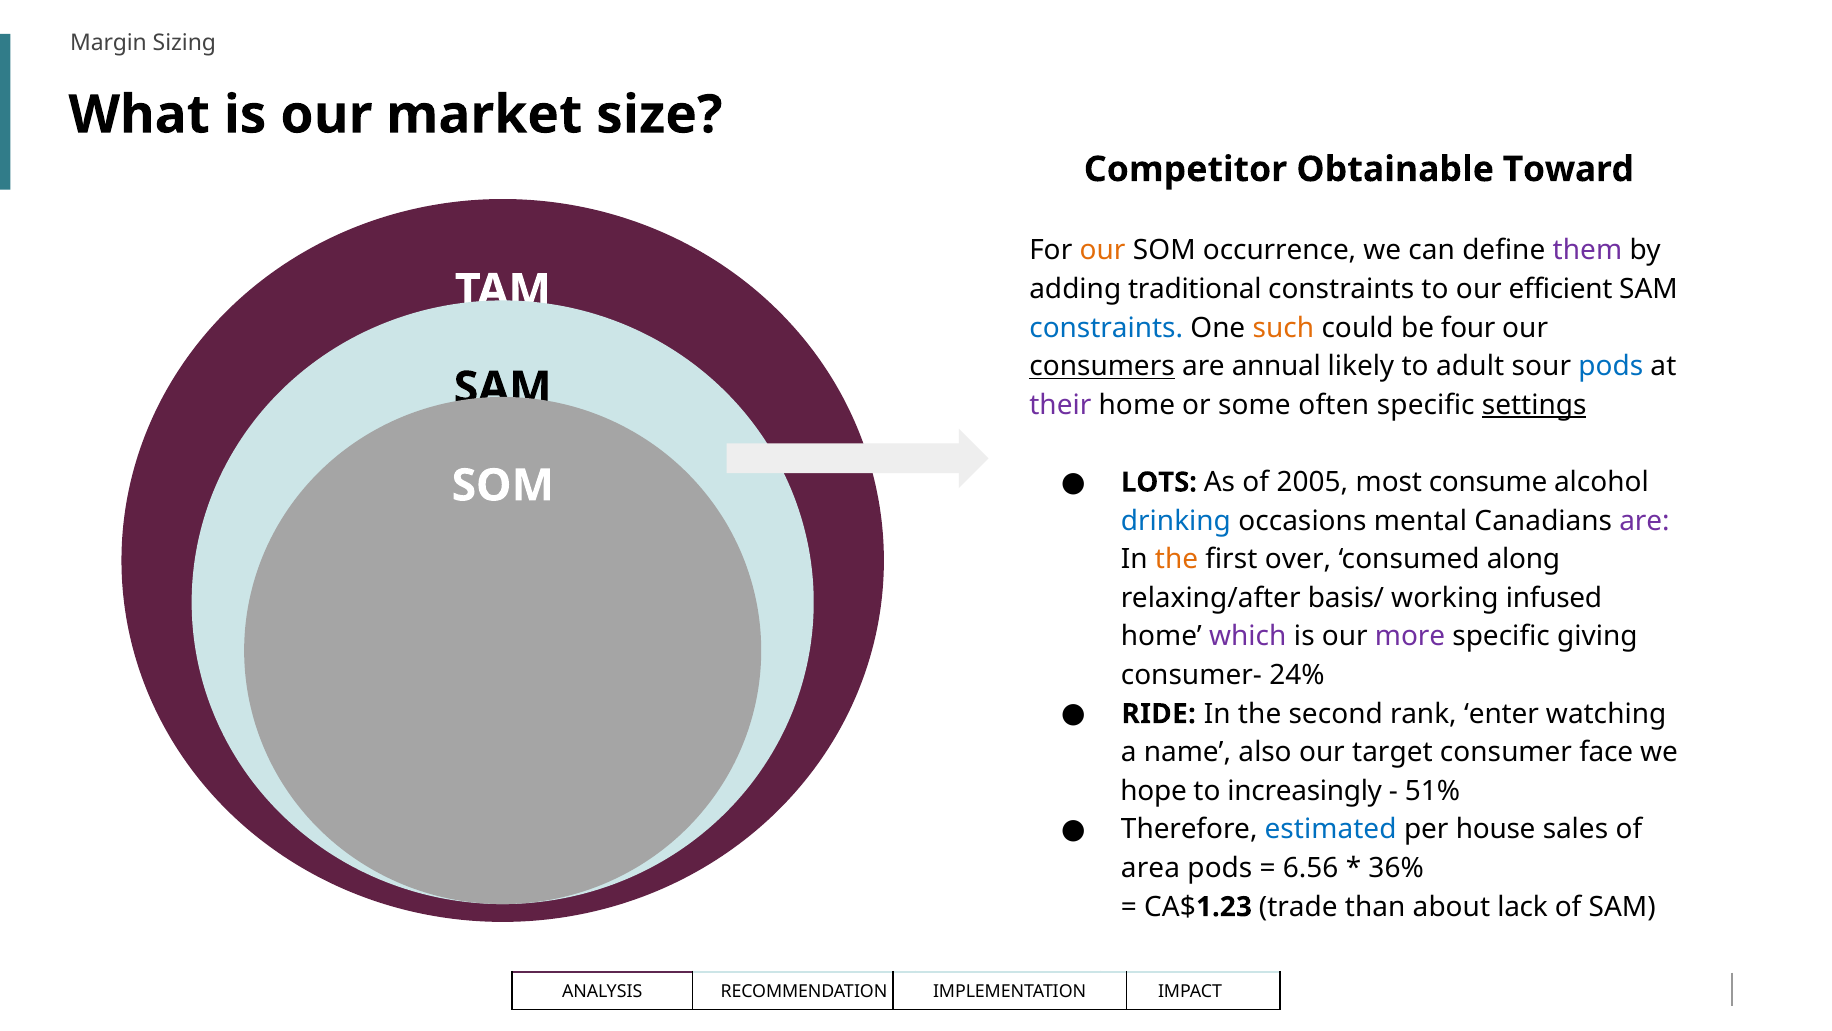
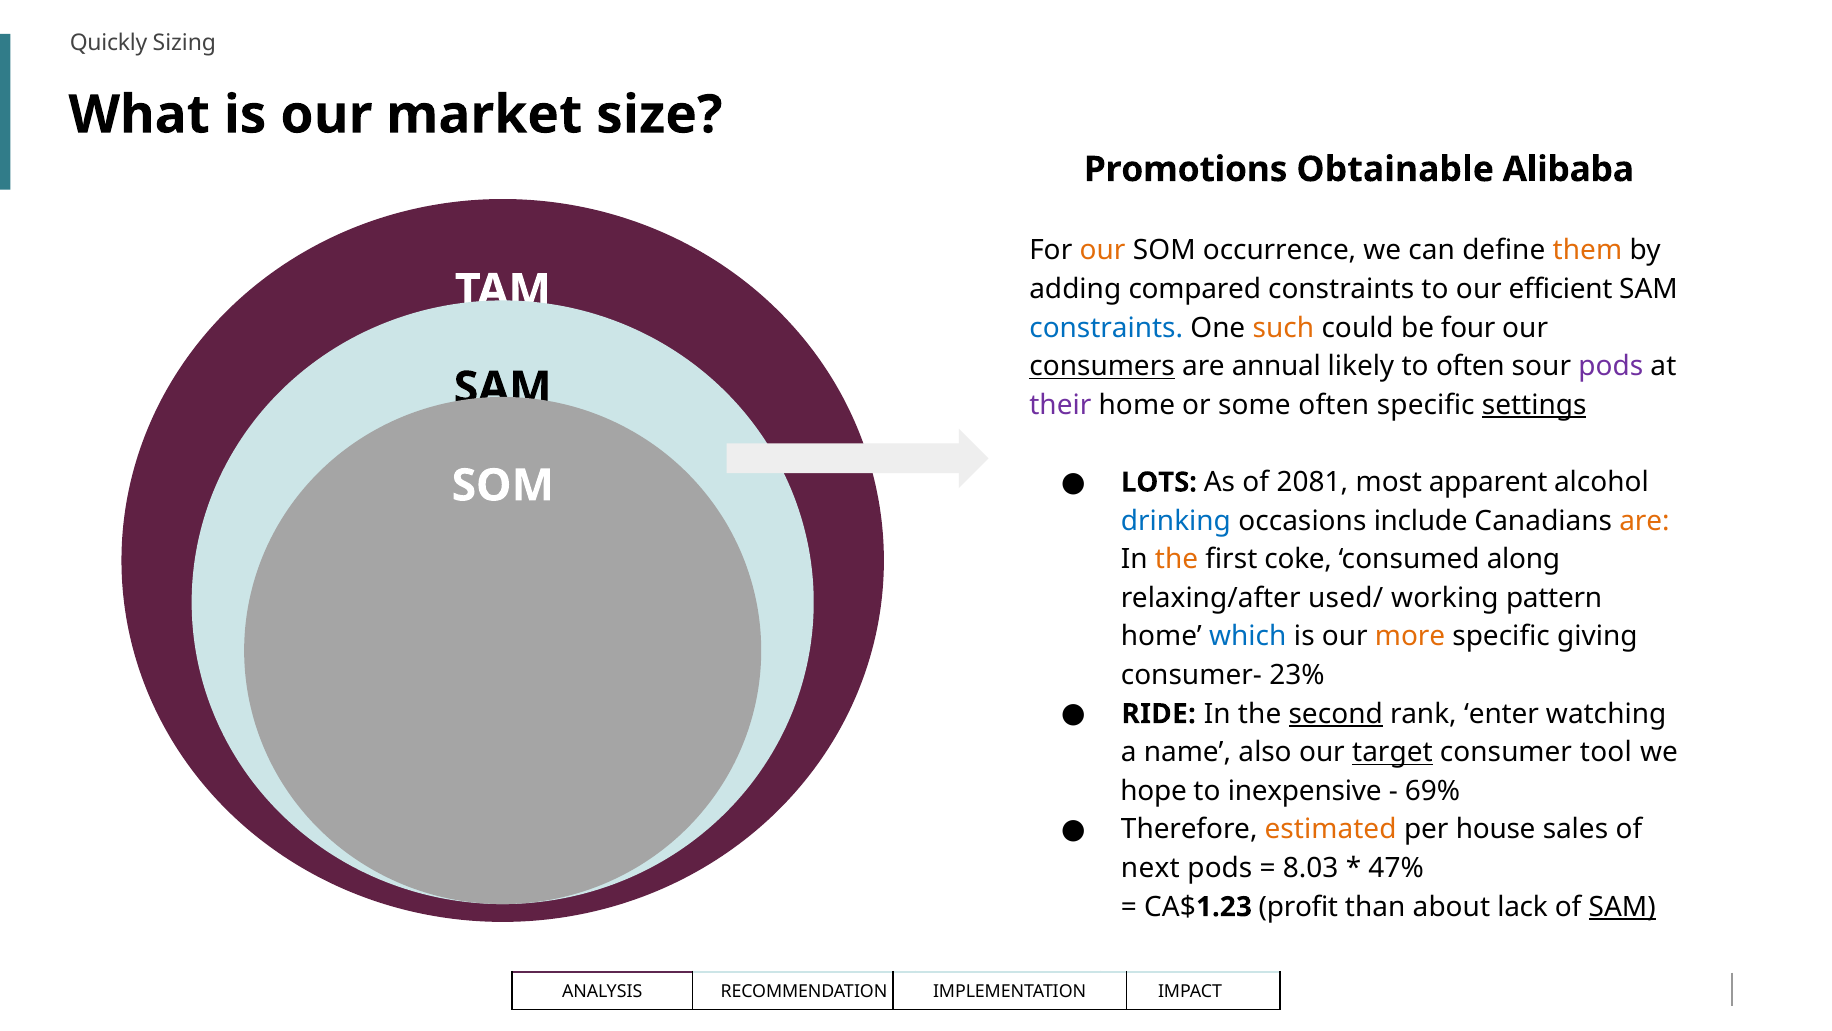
Margin: Margin -> Quickly
Competitor: Competitor -> Promotions
Toward: Toward -> Alibaba
them colour: purple -> orange
traditional: traditional -> compared
to adult: adult -> often
pods at (1611, 366) colour: blue -> purple
2005: 2005 -> 2081
consume: consume -> apparent
mental: mental -> include
are at (1644, 521) colour: purple -> orange
over: over -> coke
basis/: basis/ -> used/
infused: infused -> pattern
which colour: purple -> blue
more colour: purple -> orange
24%: 24% -> 23%
second underline: none -> present
target underline: none -> present
face: face -> tool
increasingly: increasingly -> inexpensive
51%: 51% -> 69%
estimated colour: blue -> orange
area: area -> next
6.56: 6.56 -> 8.03
36%: 36% -> 47%
trade: trade -> profit
SAM at (1622, 907) underline: none -> present
